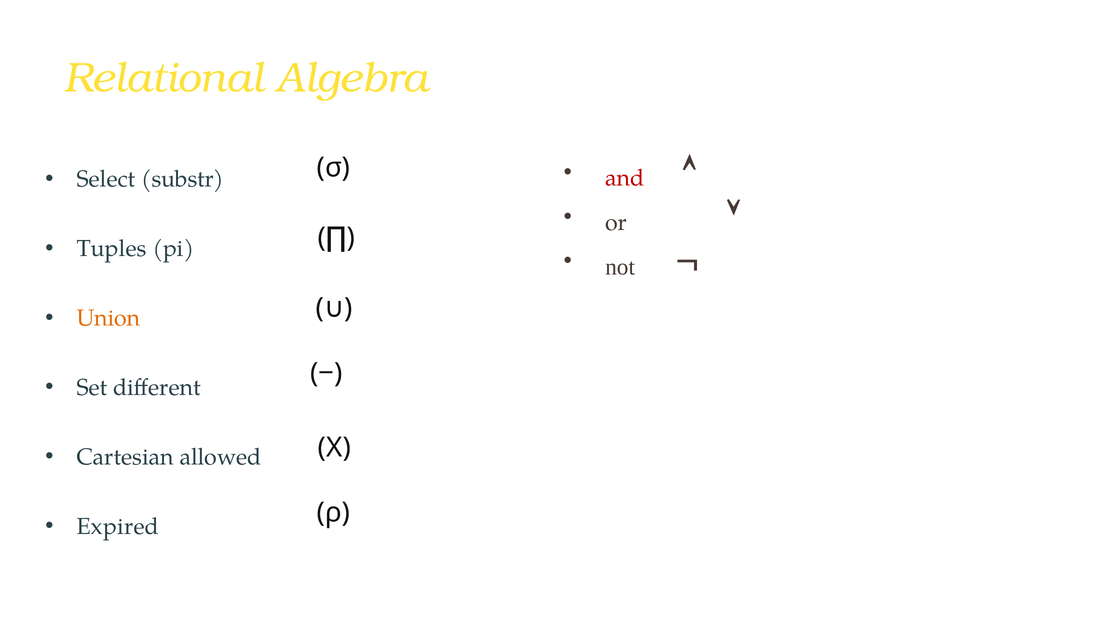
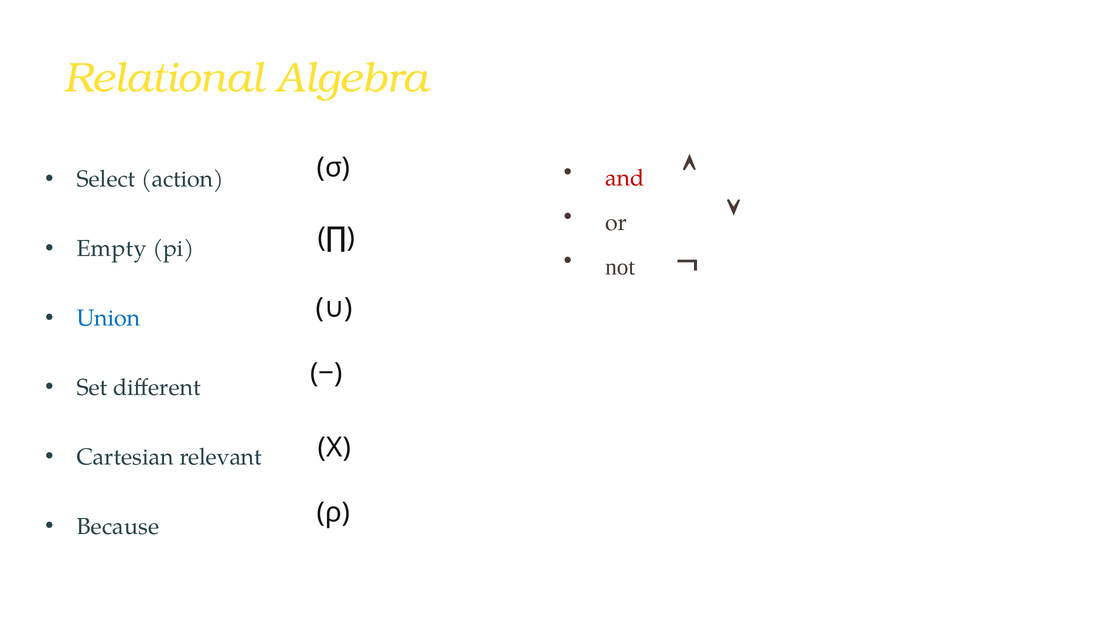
substr: substr -> action
Tuples: Tuples -> Empty
Union colour: orange -> blue
allowed: allowed -> relevant
Expired: Expired -> Because
